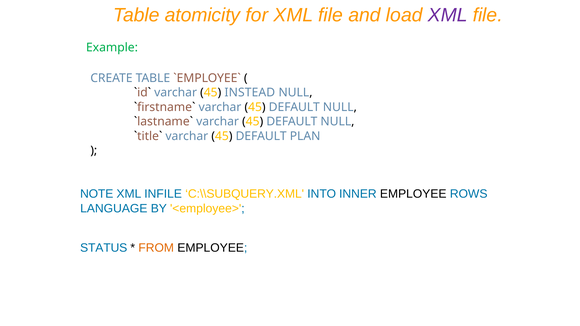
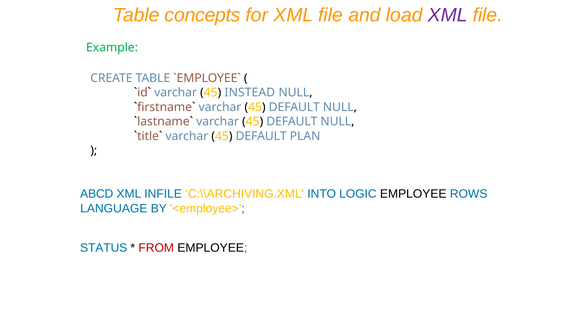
atomicity: atomicity -> concepts
NOTE: NOTE -> ABCD
C:\\SUBQUERY.XML: C:\\SUBQUERY.XML -> C:\\ARCHIVING.XML
INNER: INNER -> LOGIC
FROM colour: orange -> red
